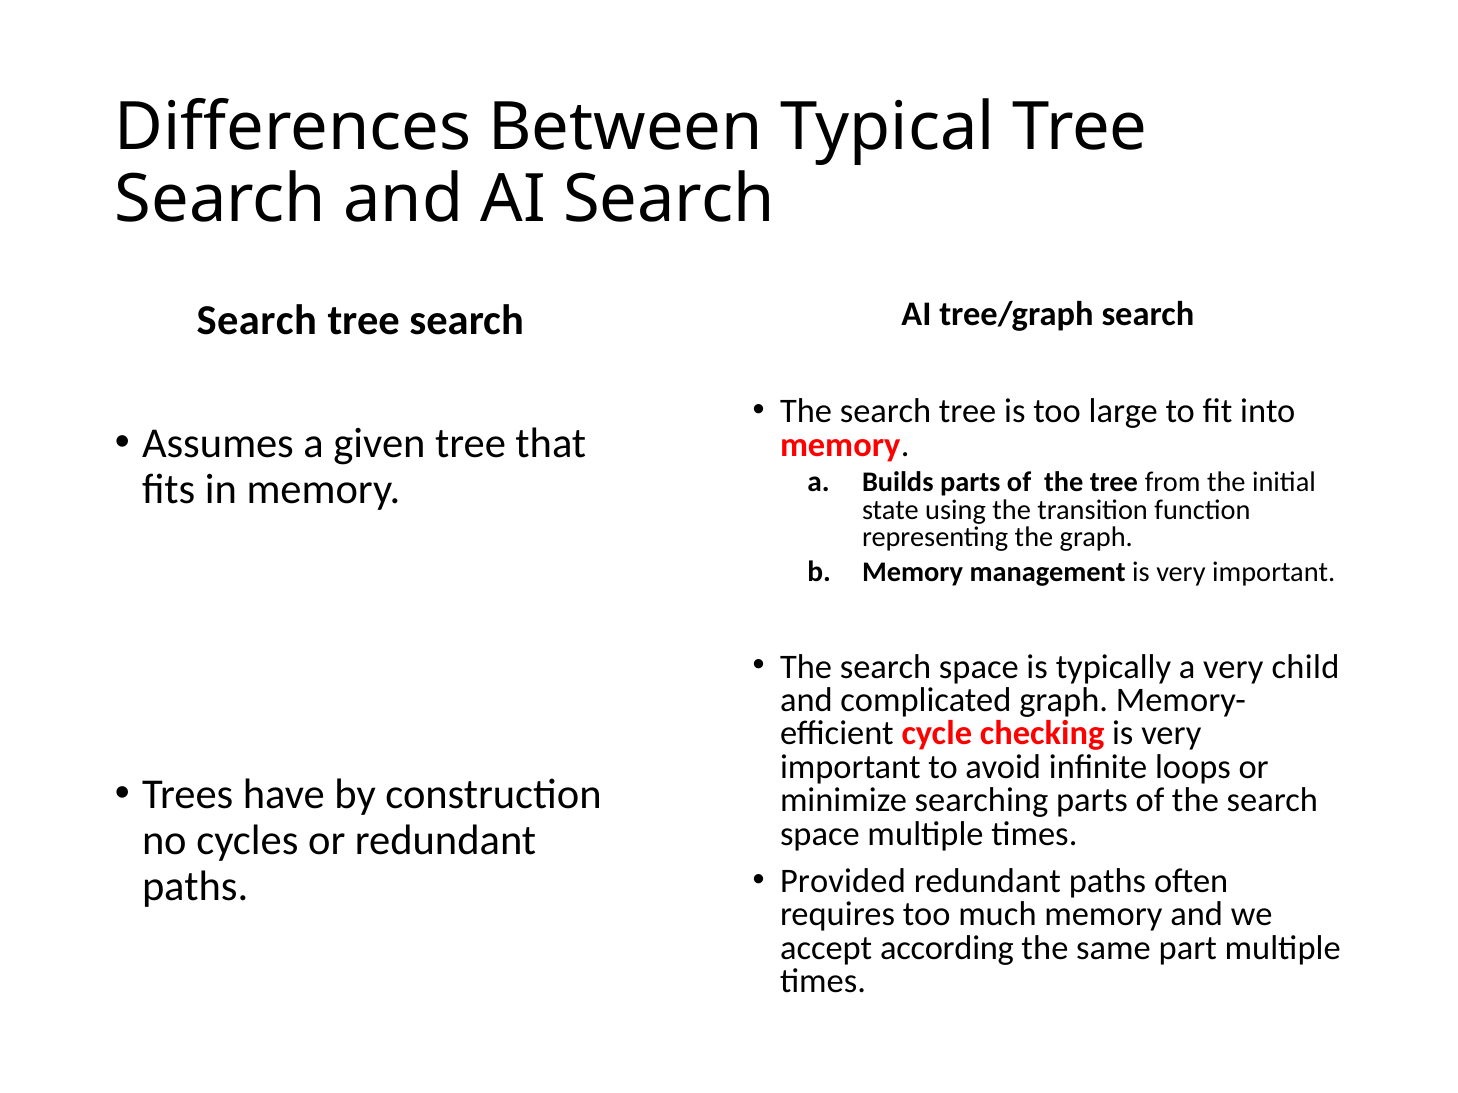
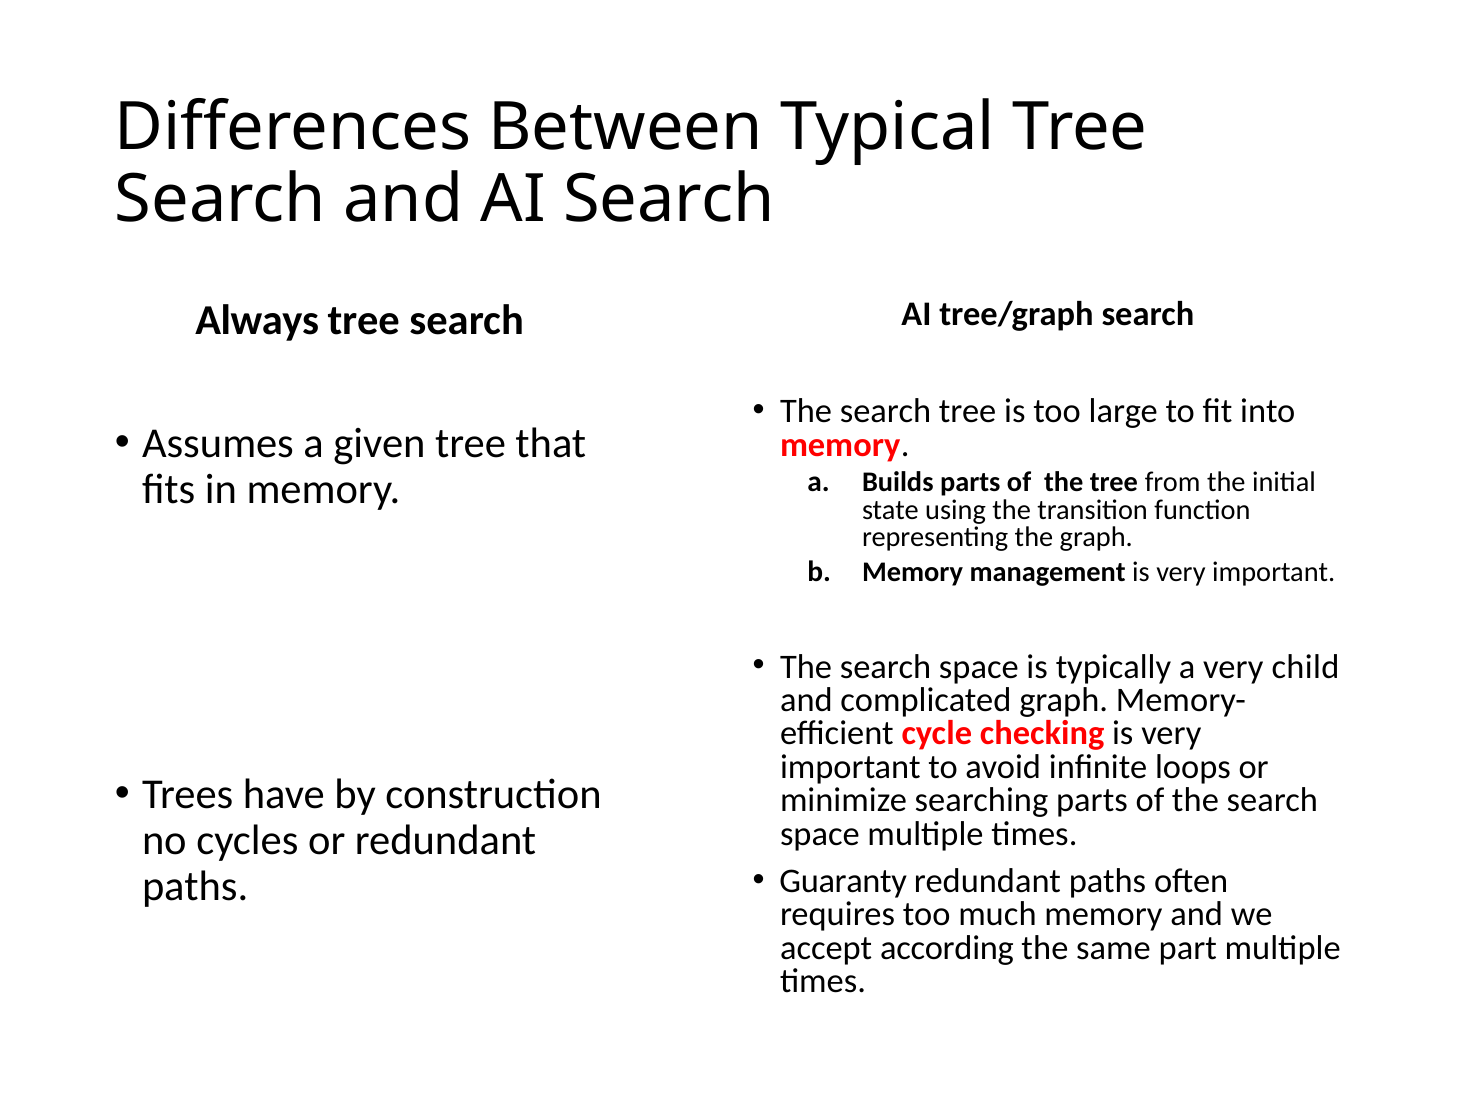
Search at (257, 321): Search -> Always
Provided: Provided -> Guaranty
